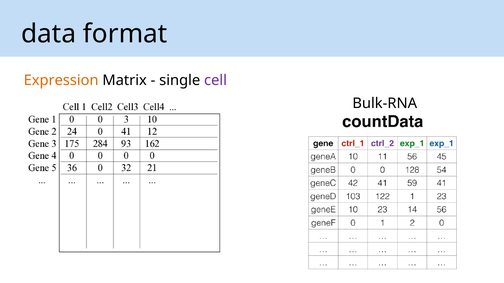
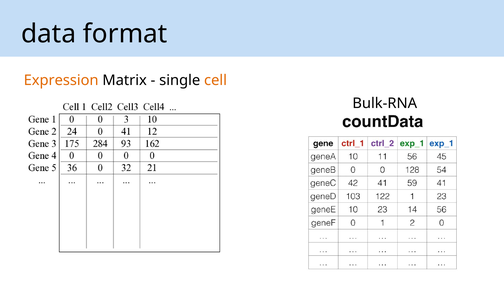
cell colour: purple -> orange
